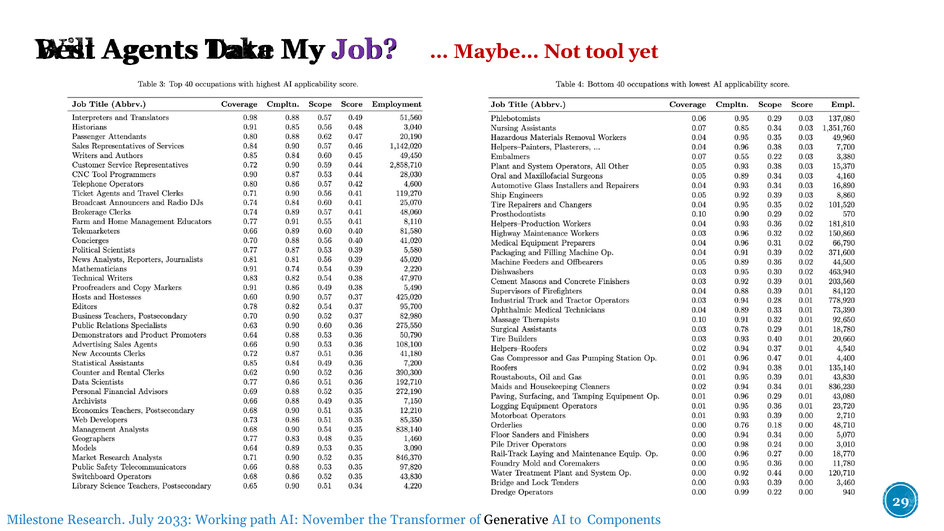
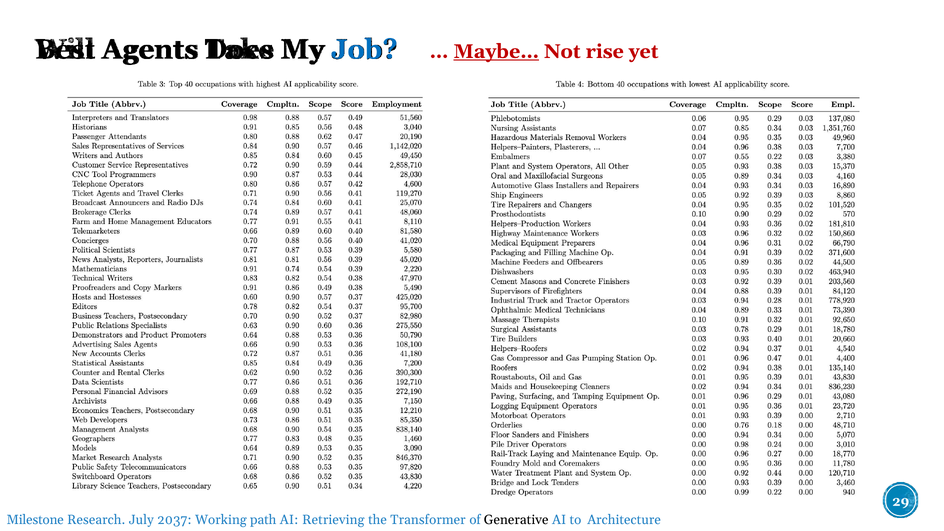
Data: Data -> Does
Job colour: purple -> blue
Maybe… underline: none -> present
tool: tool -> rise
2033: 2033 -> 2037
November: November -> Retrieving
Components: Components -> Architecture
